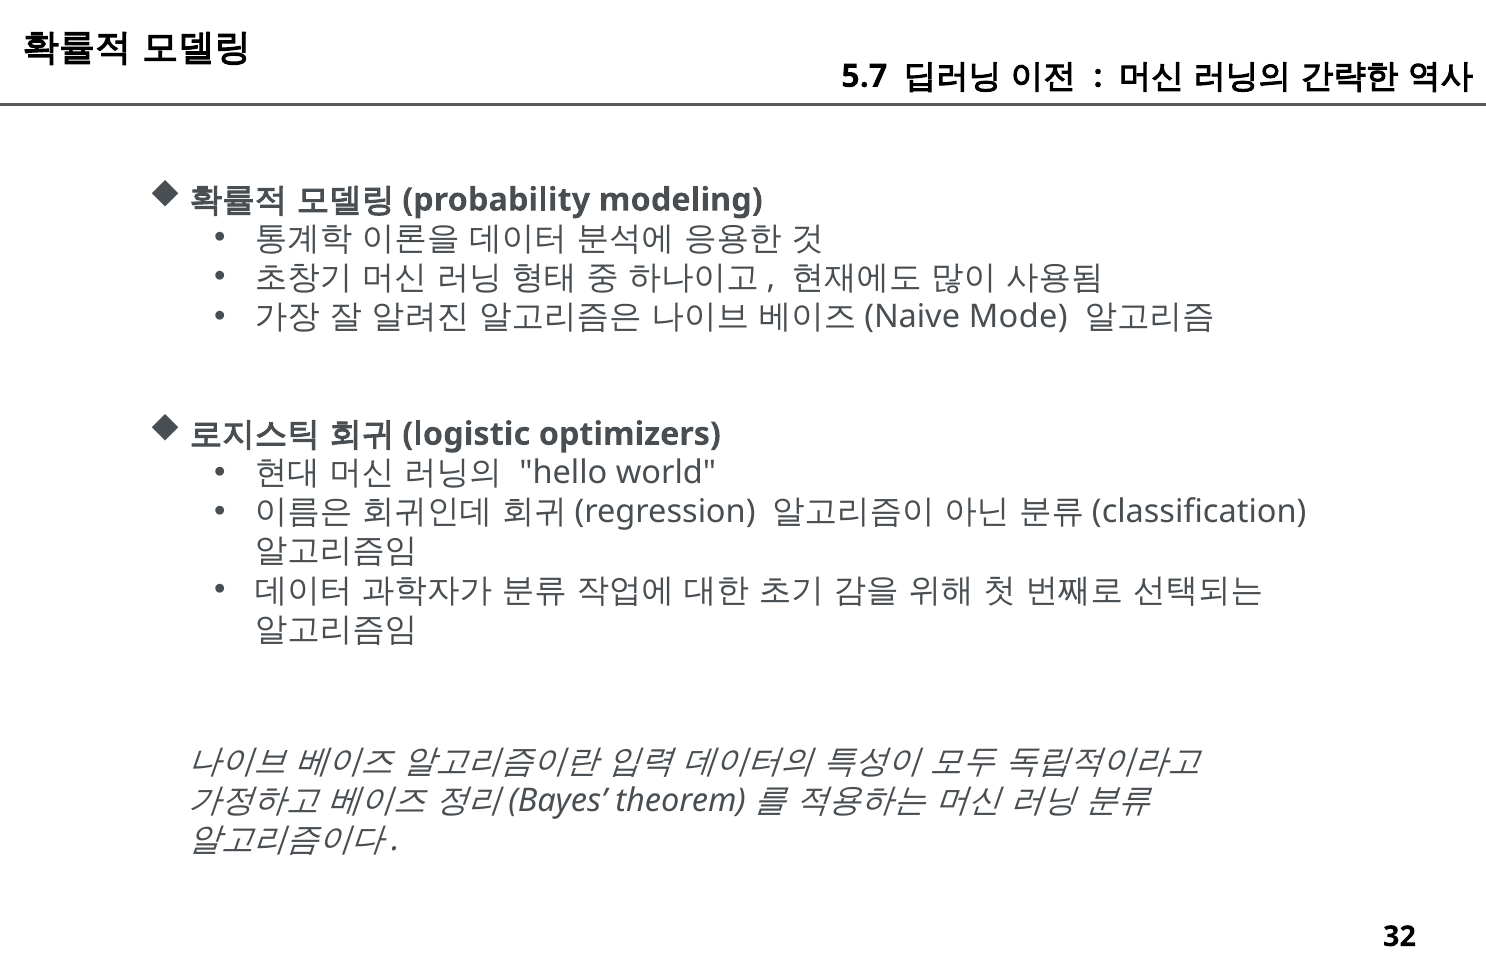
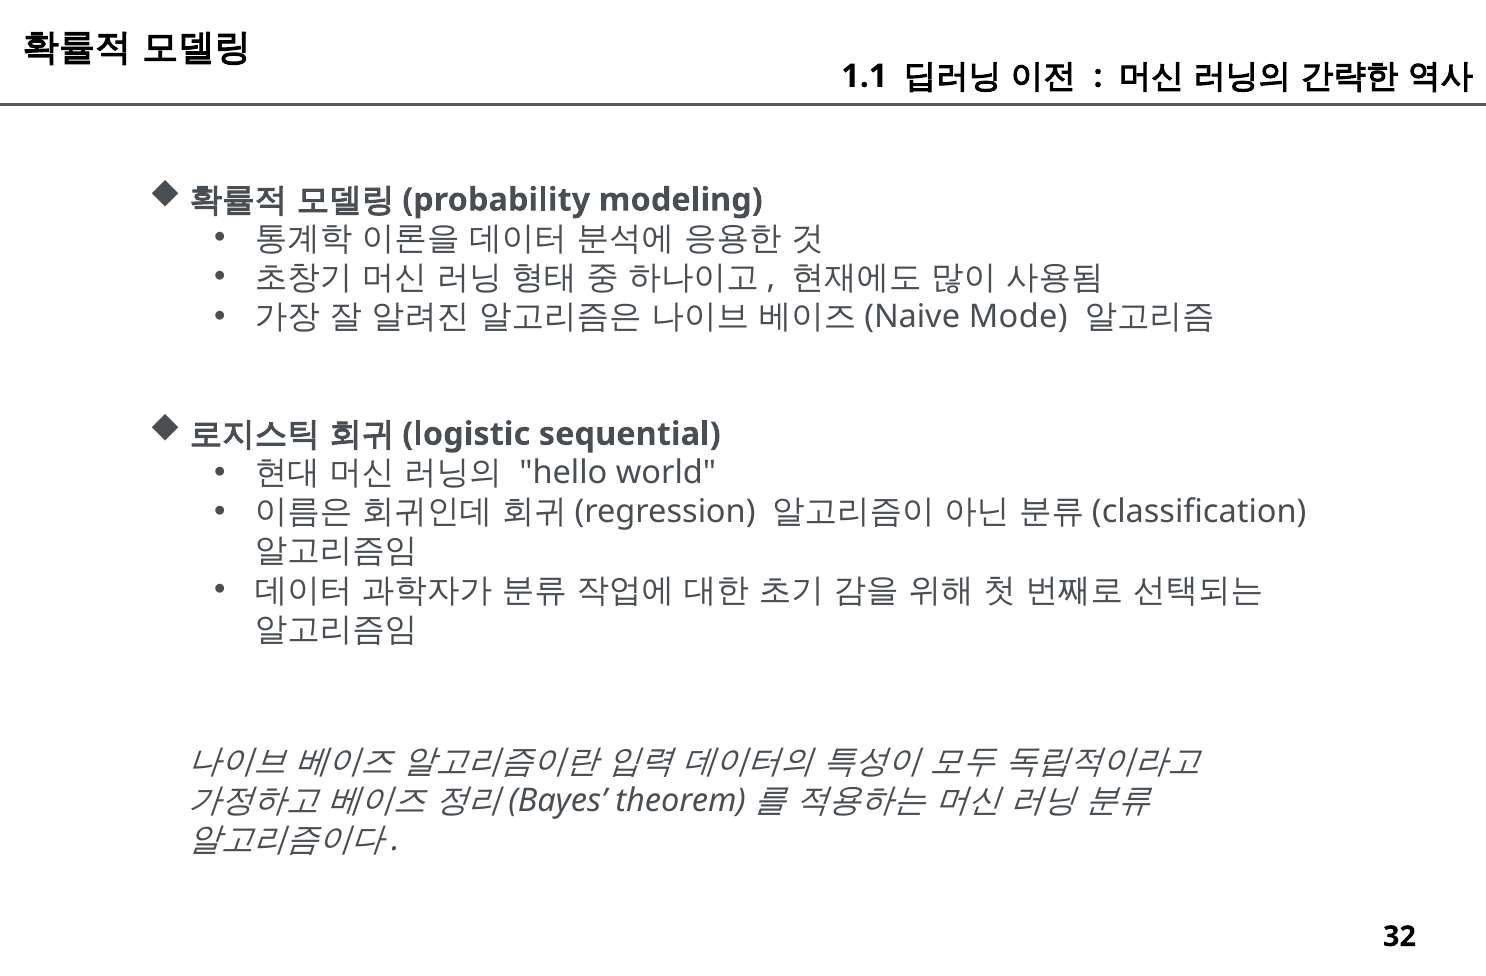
5.7: 5.7 -> 1.1
optimizers: optimizers -> sequential
